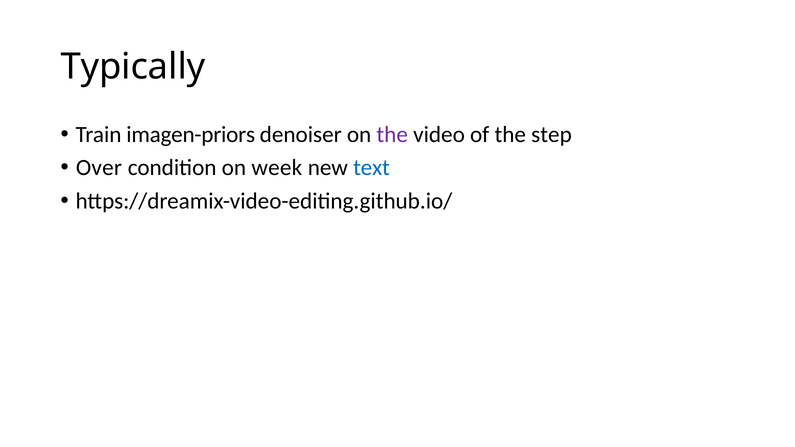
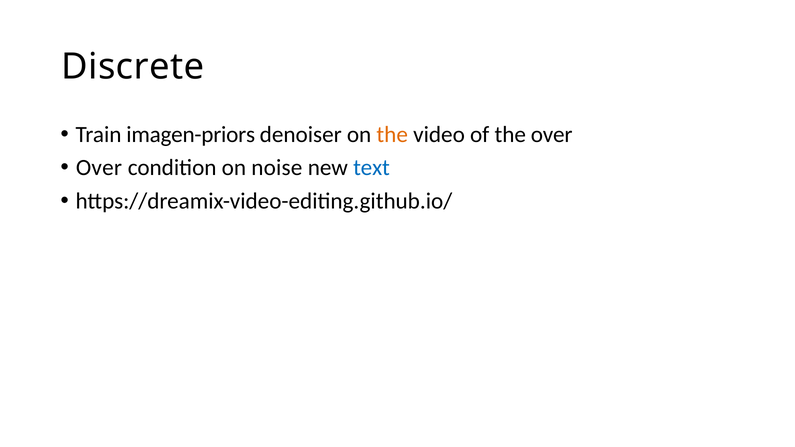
Typically: Typically -> Discrete
the at (392, 134) colour: purple -> orange
the step: step -> over
week: week -> noise
